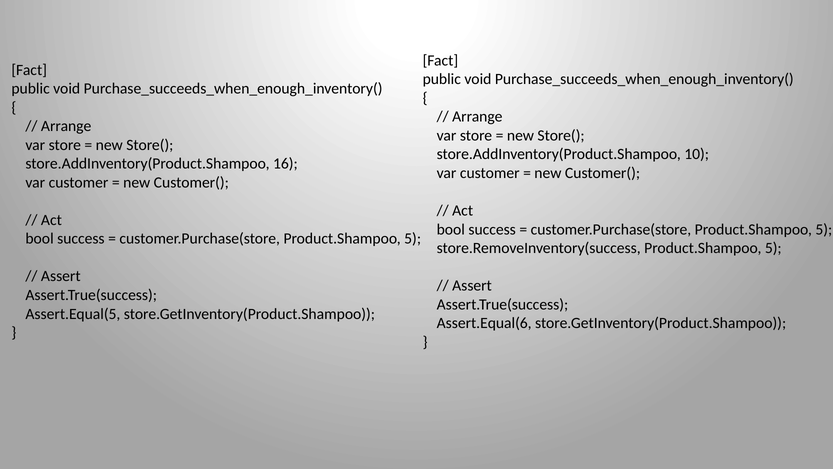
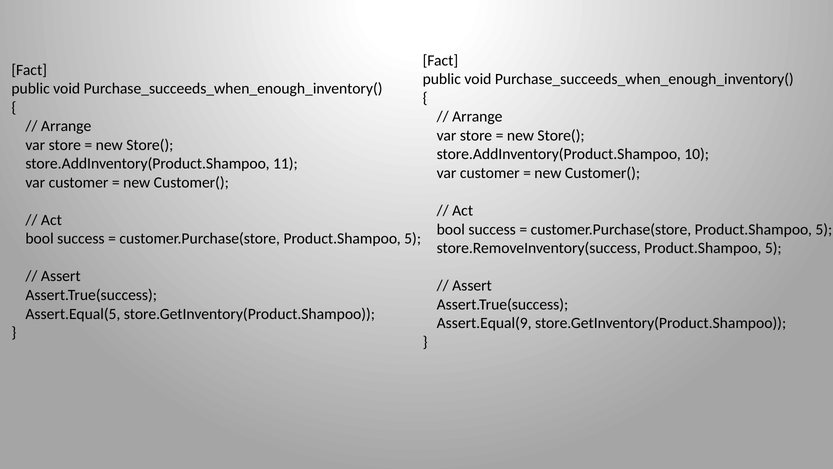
16: 16 -> 11
Assert.Equal(6: Assert.Equal(6 -> Assert.Equal(9
